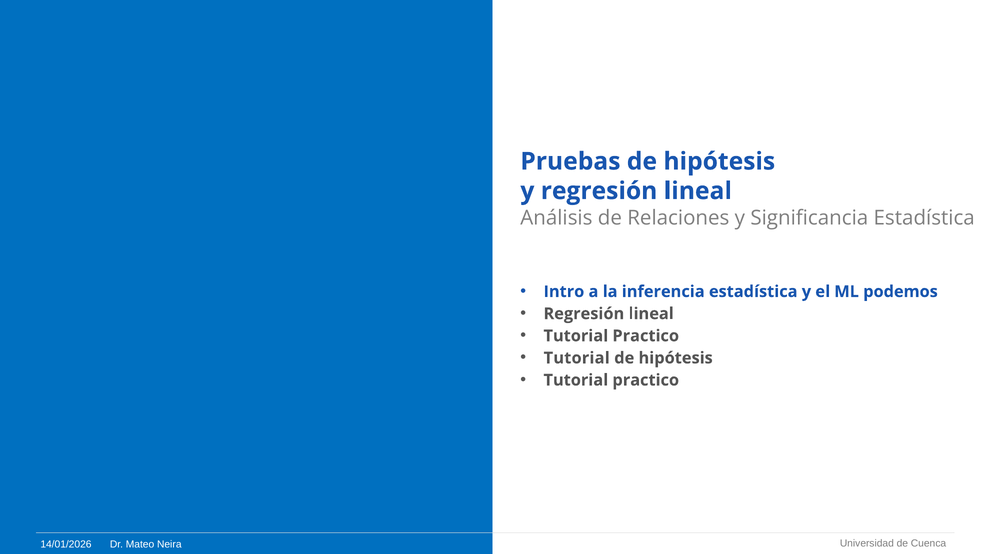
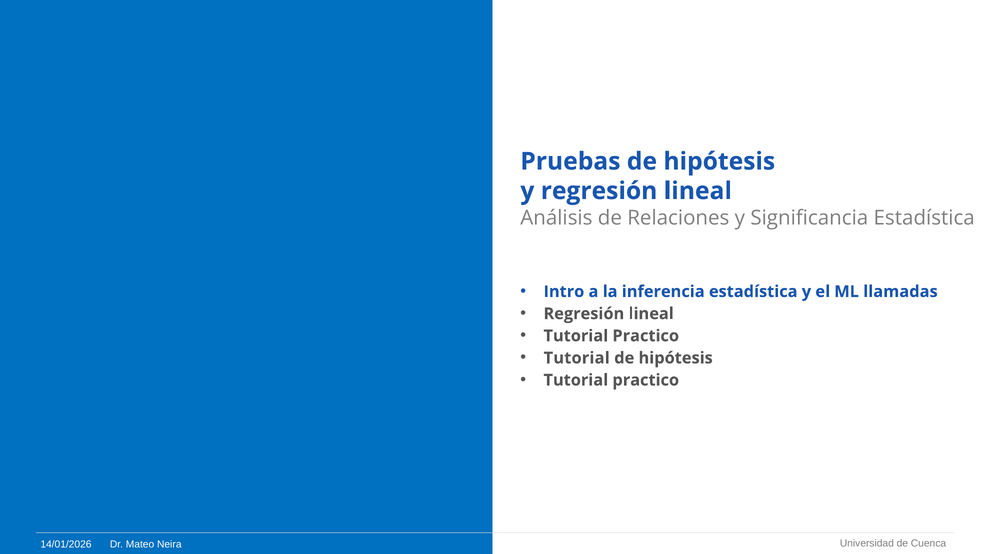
podemos: podemos -> llamadas
